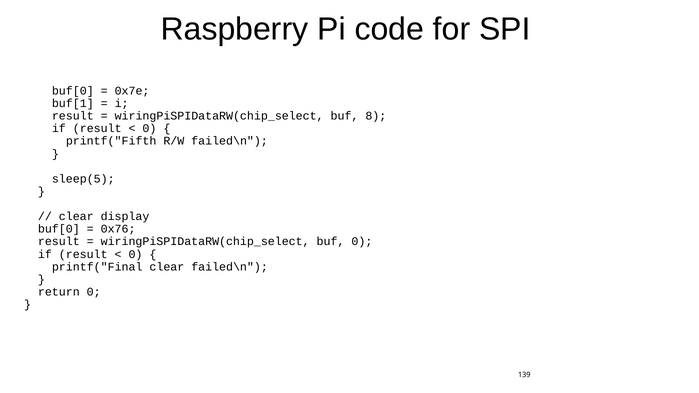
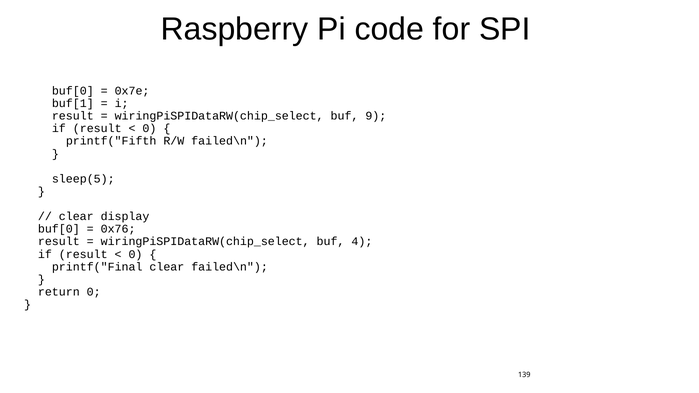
8: 8 -> 9
buf 0: 0 -> 4
